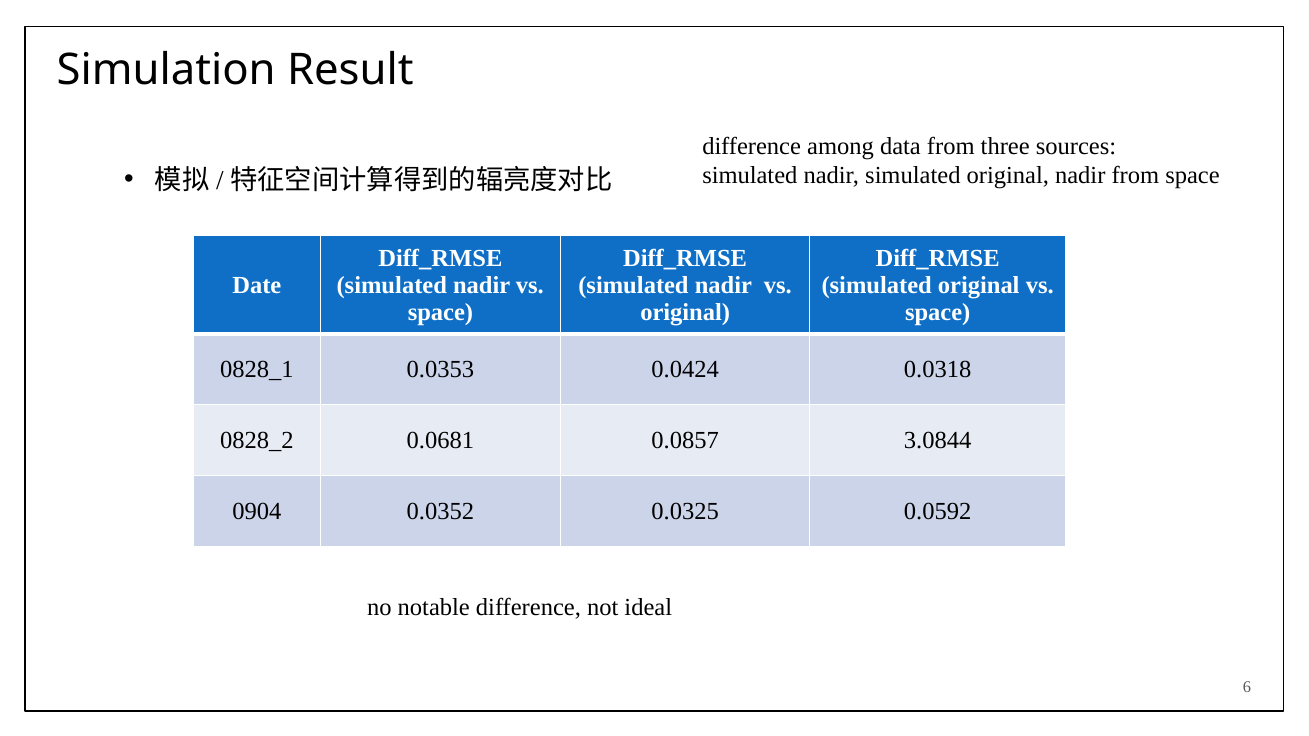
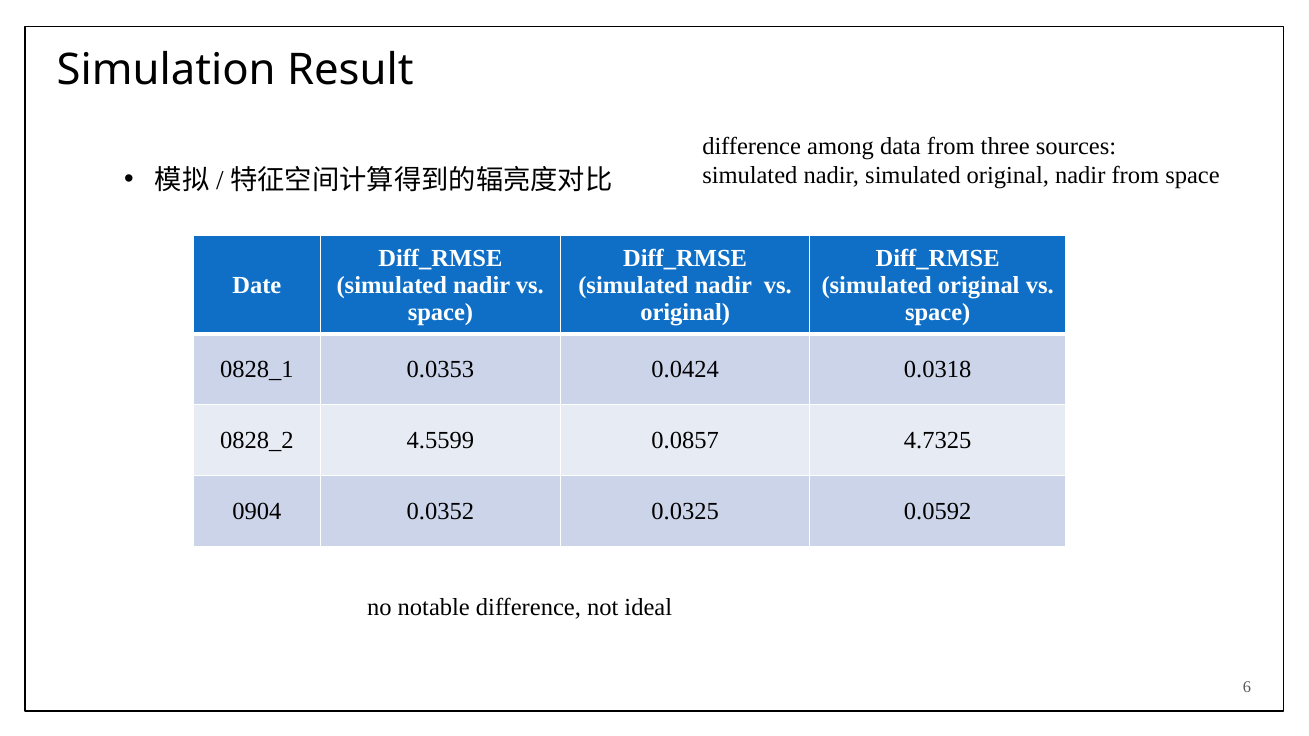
0.0681: 0.0681 -> 4.5599
3.0844: 3.0844 -> 4.7325
